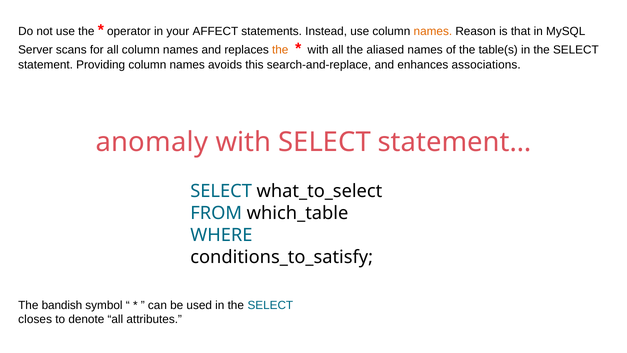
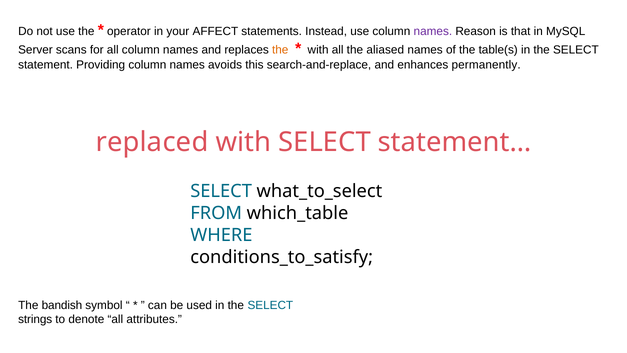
names at (433, 31) colour: orange -> purple
associations: associations -> permanently
anomaly: anomaly -> replaced
closes: closes -> strings
